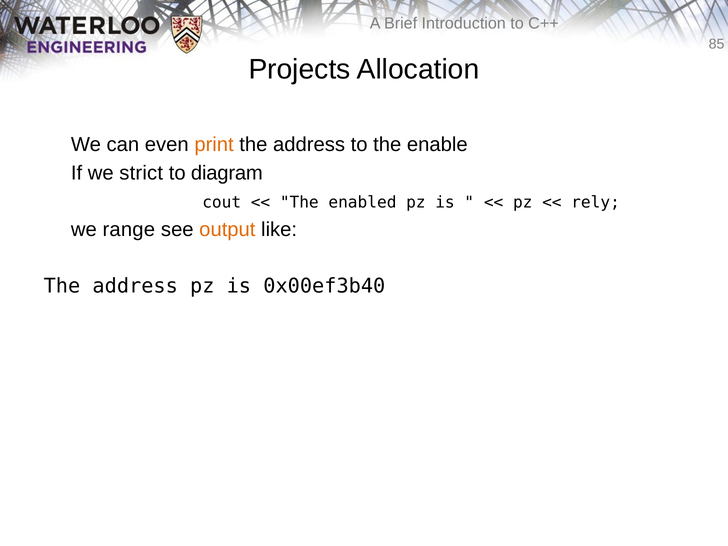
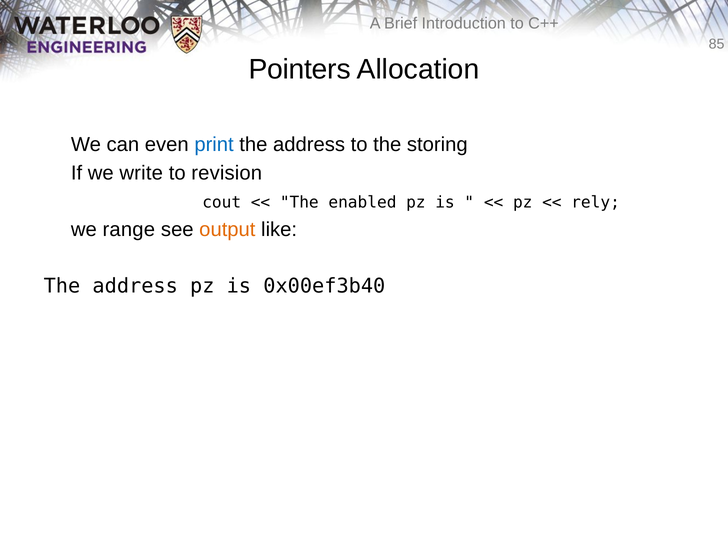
Projects: Projects -> Pointers
print colour: orange -> blue
enable: enable -> storing
strict: strict -> write
diagram: diagram -> revision
